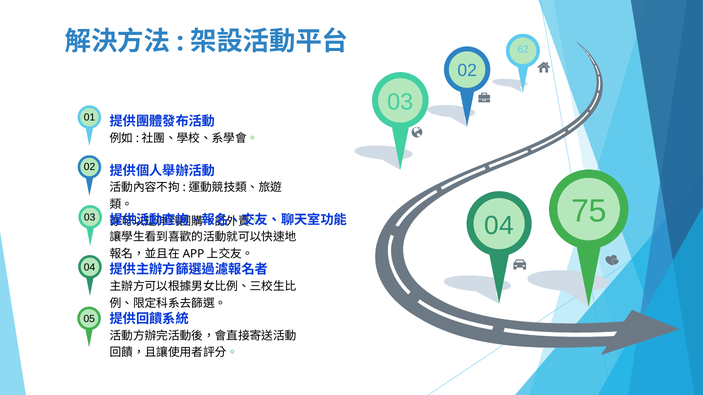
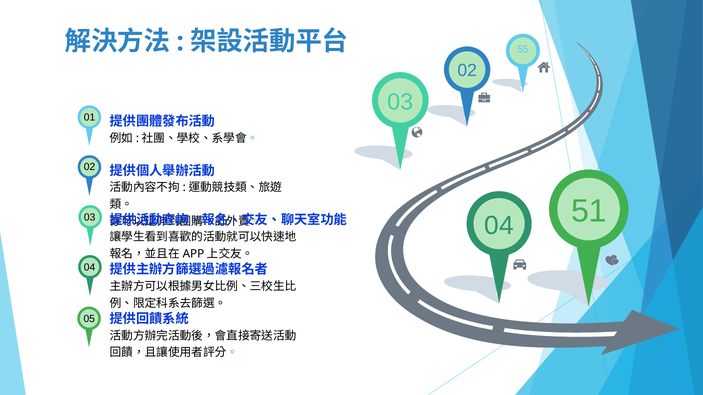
62: 62 -> 55
75: 75 -> 51
